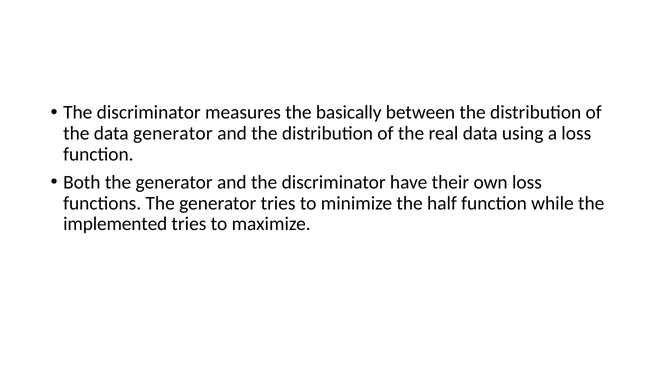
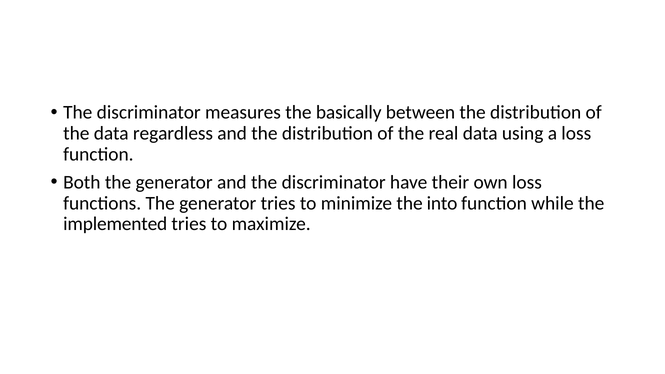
data generator: generator -> regardless
half: half -> into
